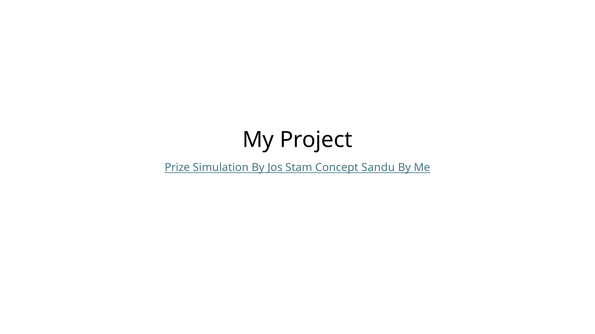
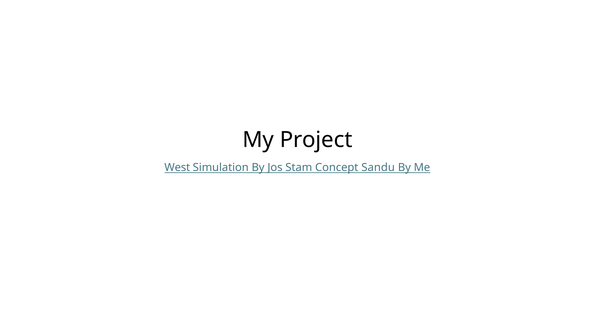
Prize: Prize -> West
